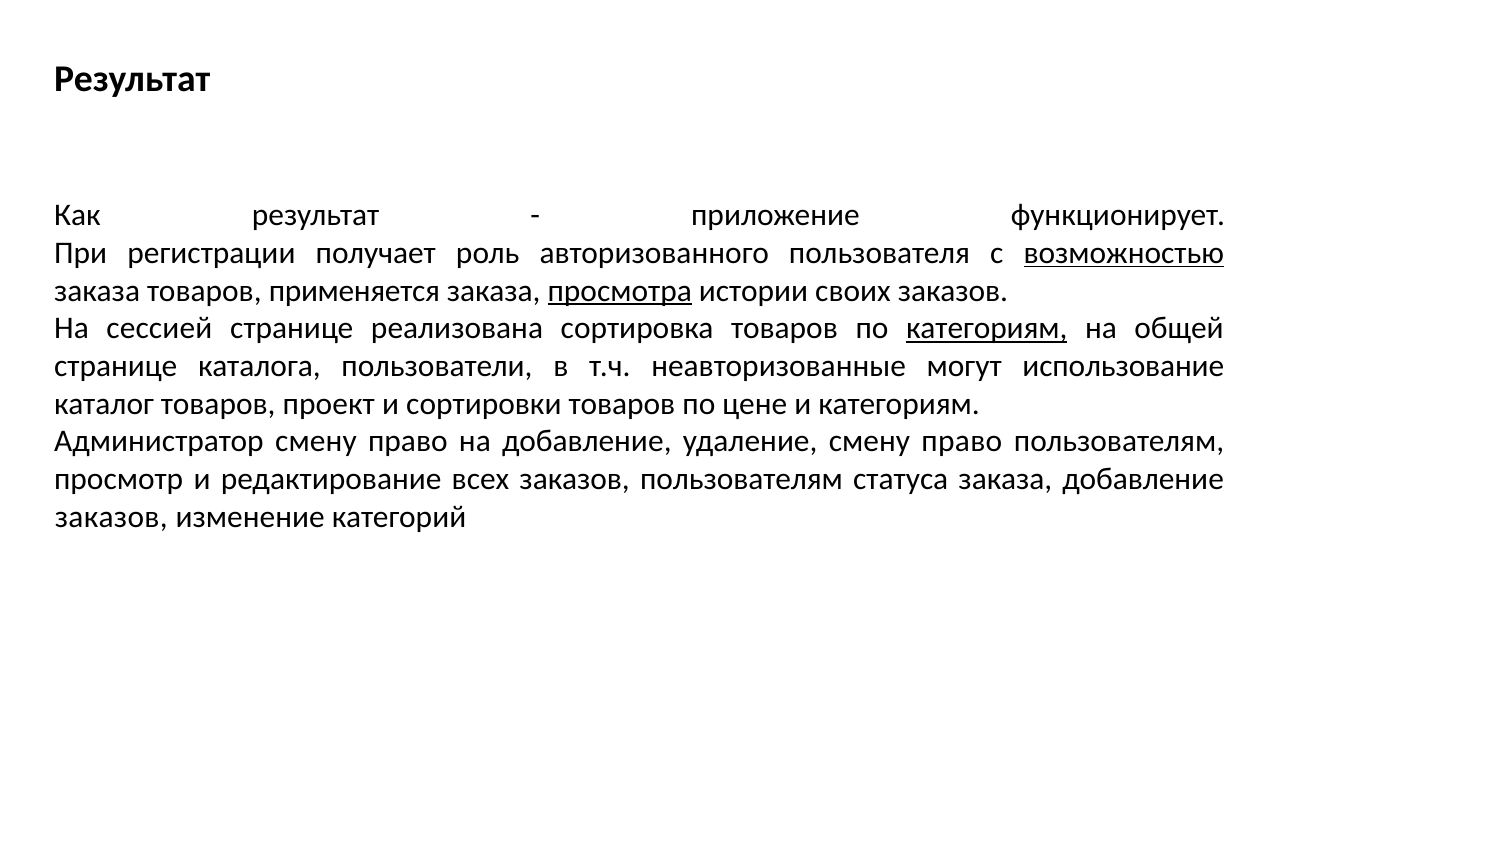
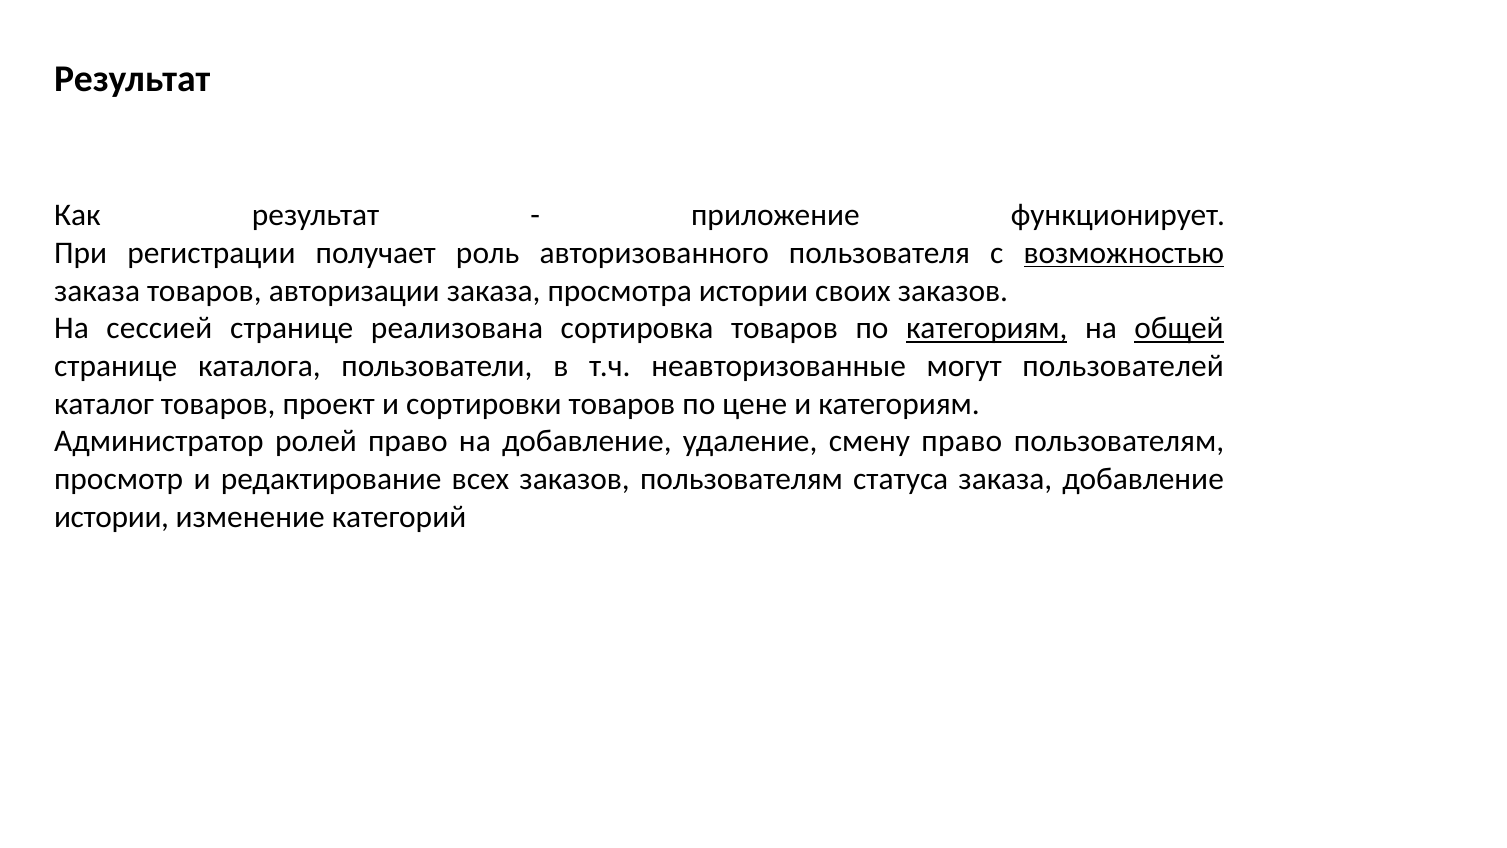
применяется: применяется -> авторизации
просмотра underline: present -> none
общей underline: none -> present
использование: использование -> пользователей
Администратор смену: смену -> ролей
заказов at (111, 517): заказов -> истории
